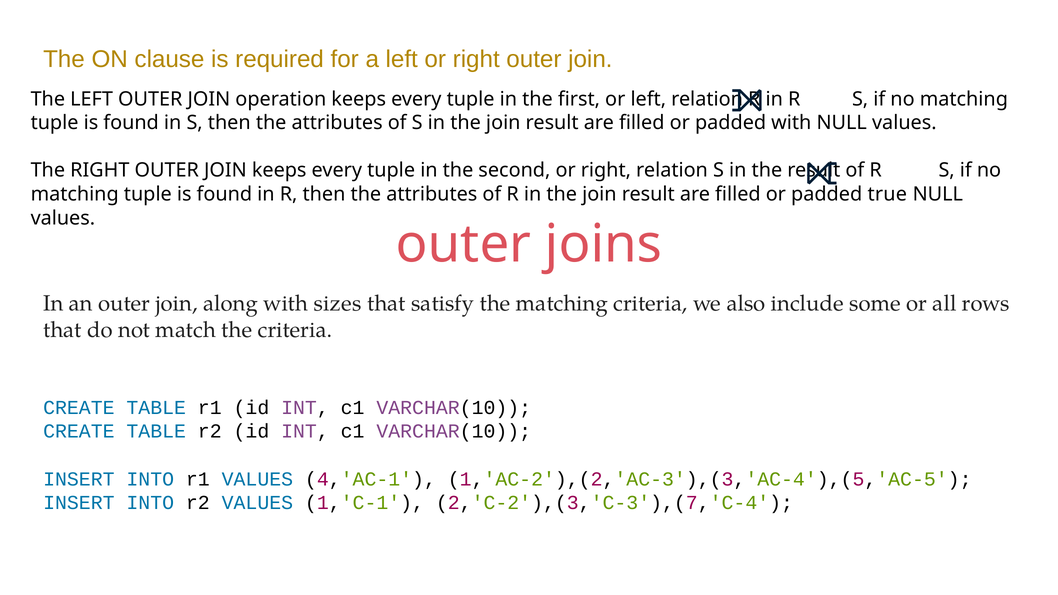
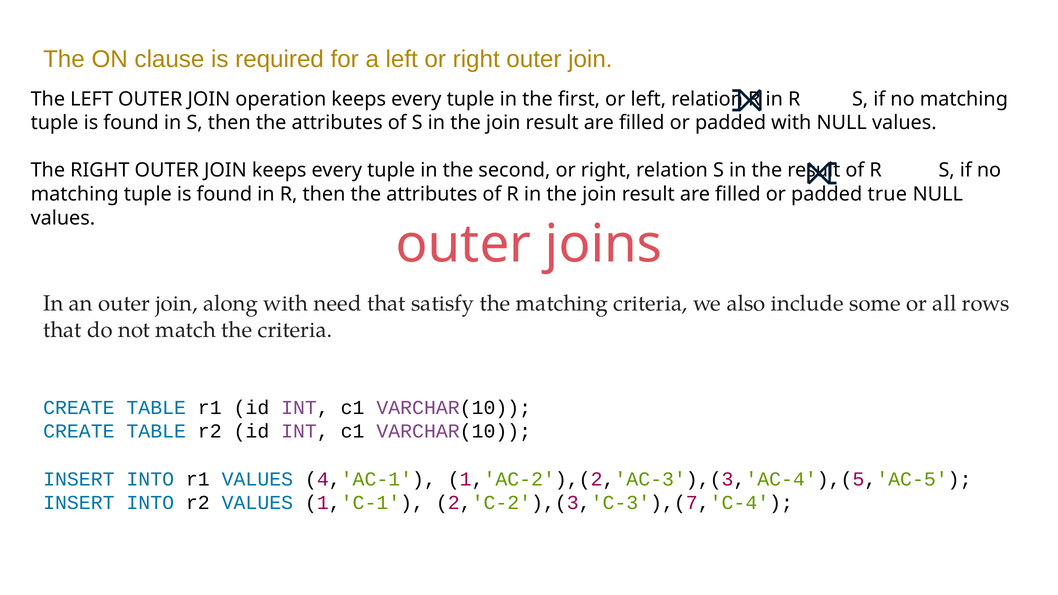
sizes: sizes -> need
